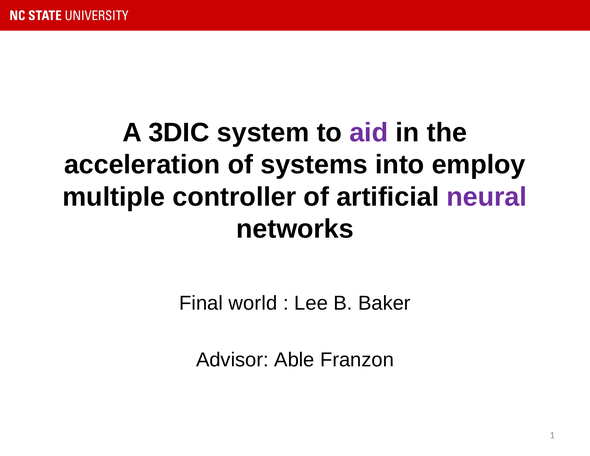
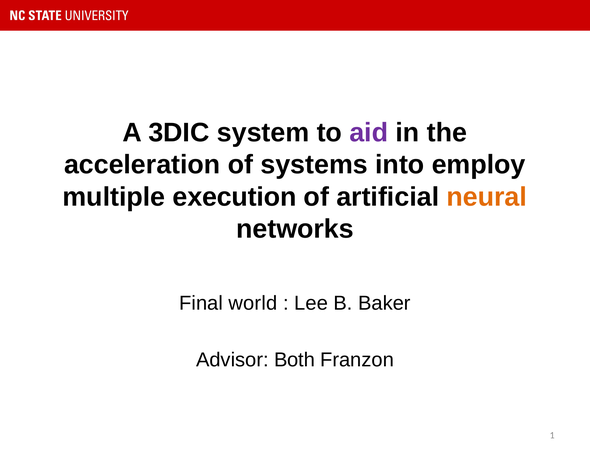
controller: controller -> execution
neural colour: purple -> orange
Able: Able -> Both
